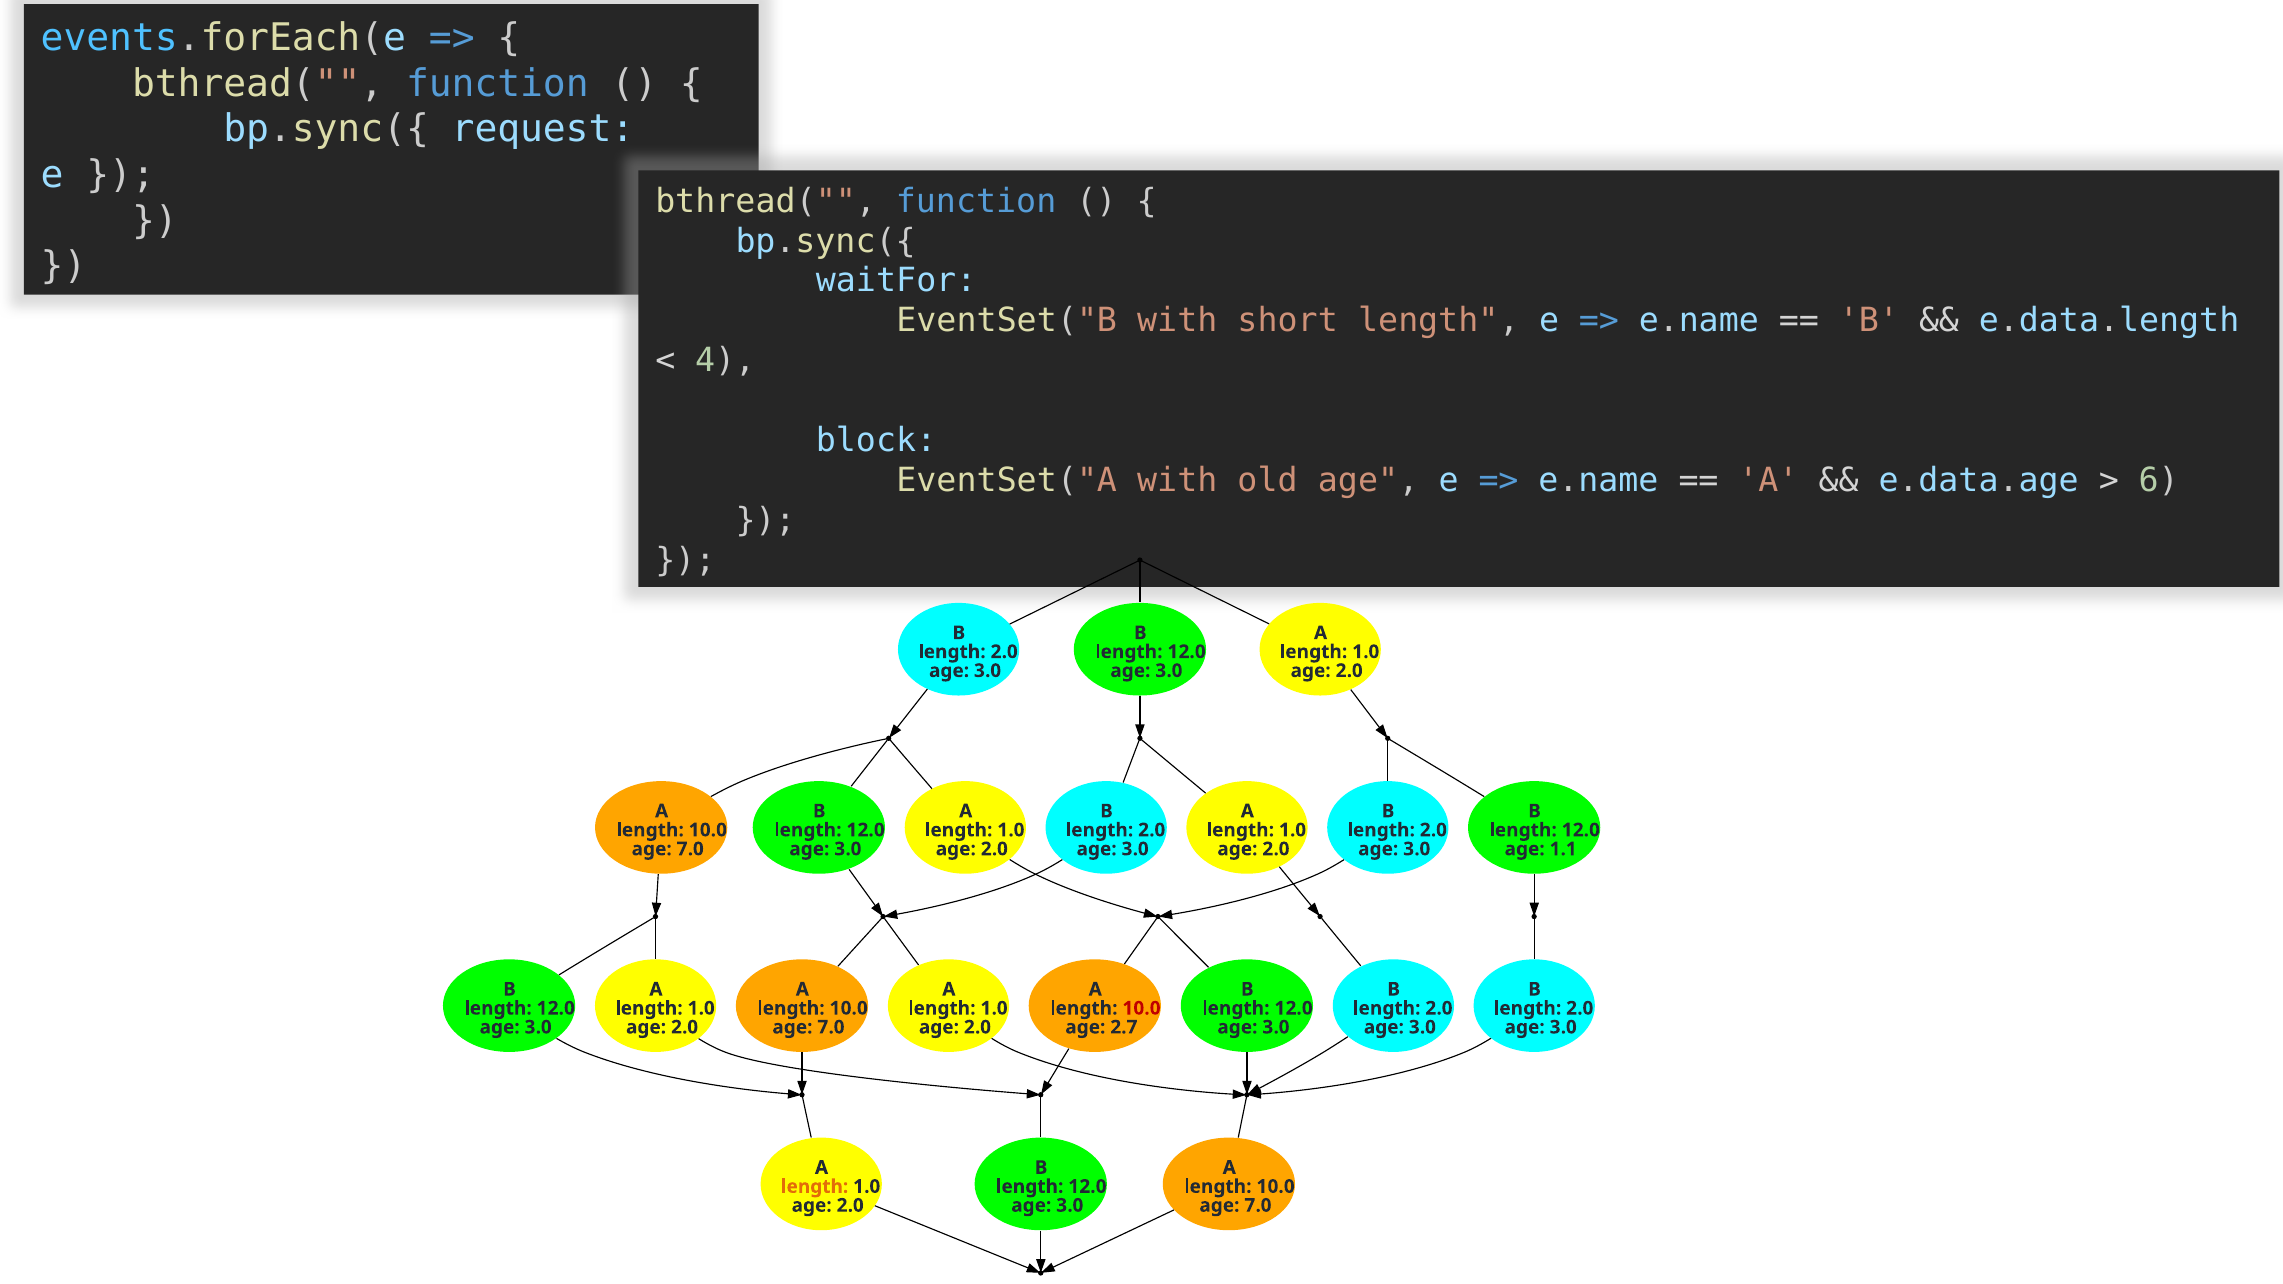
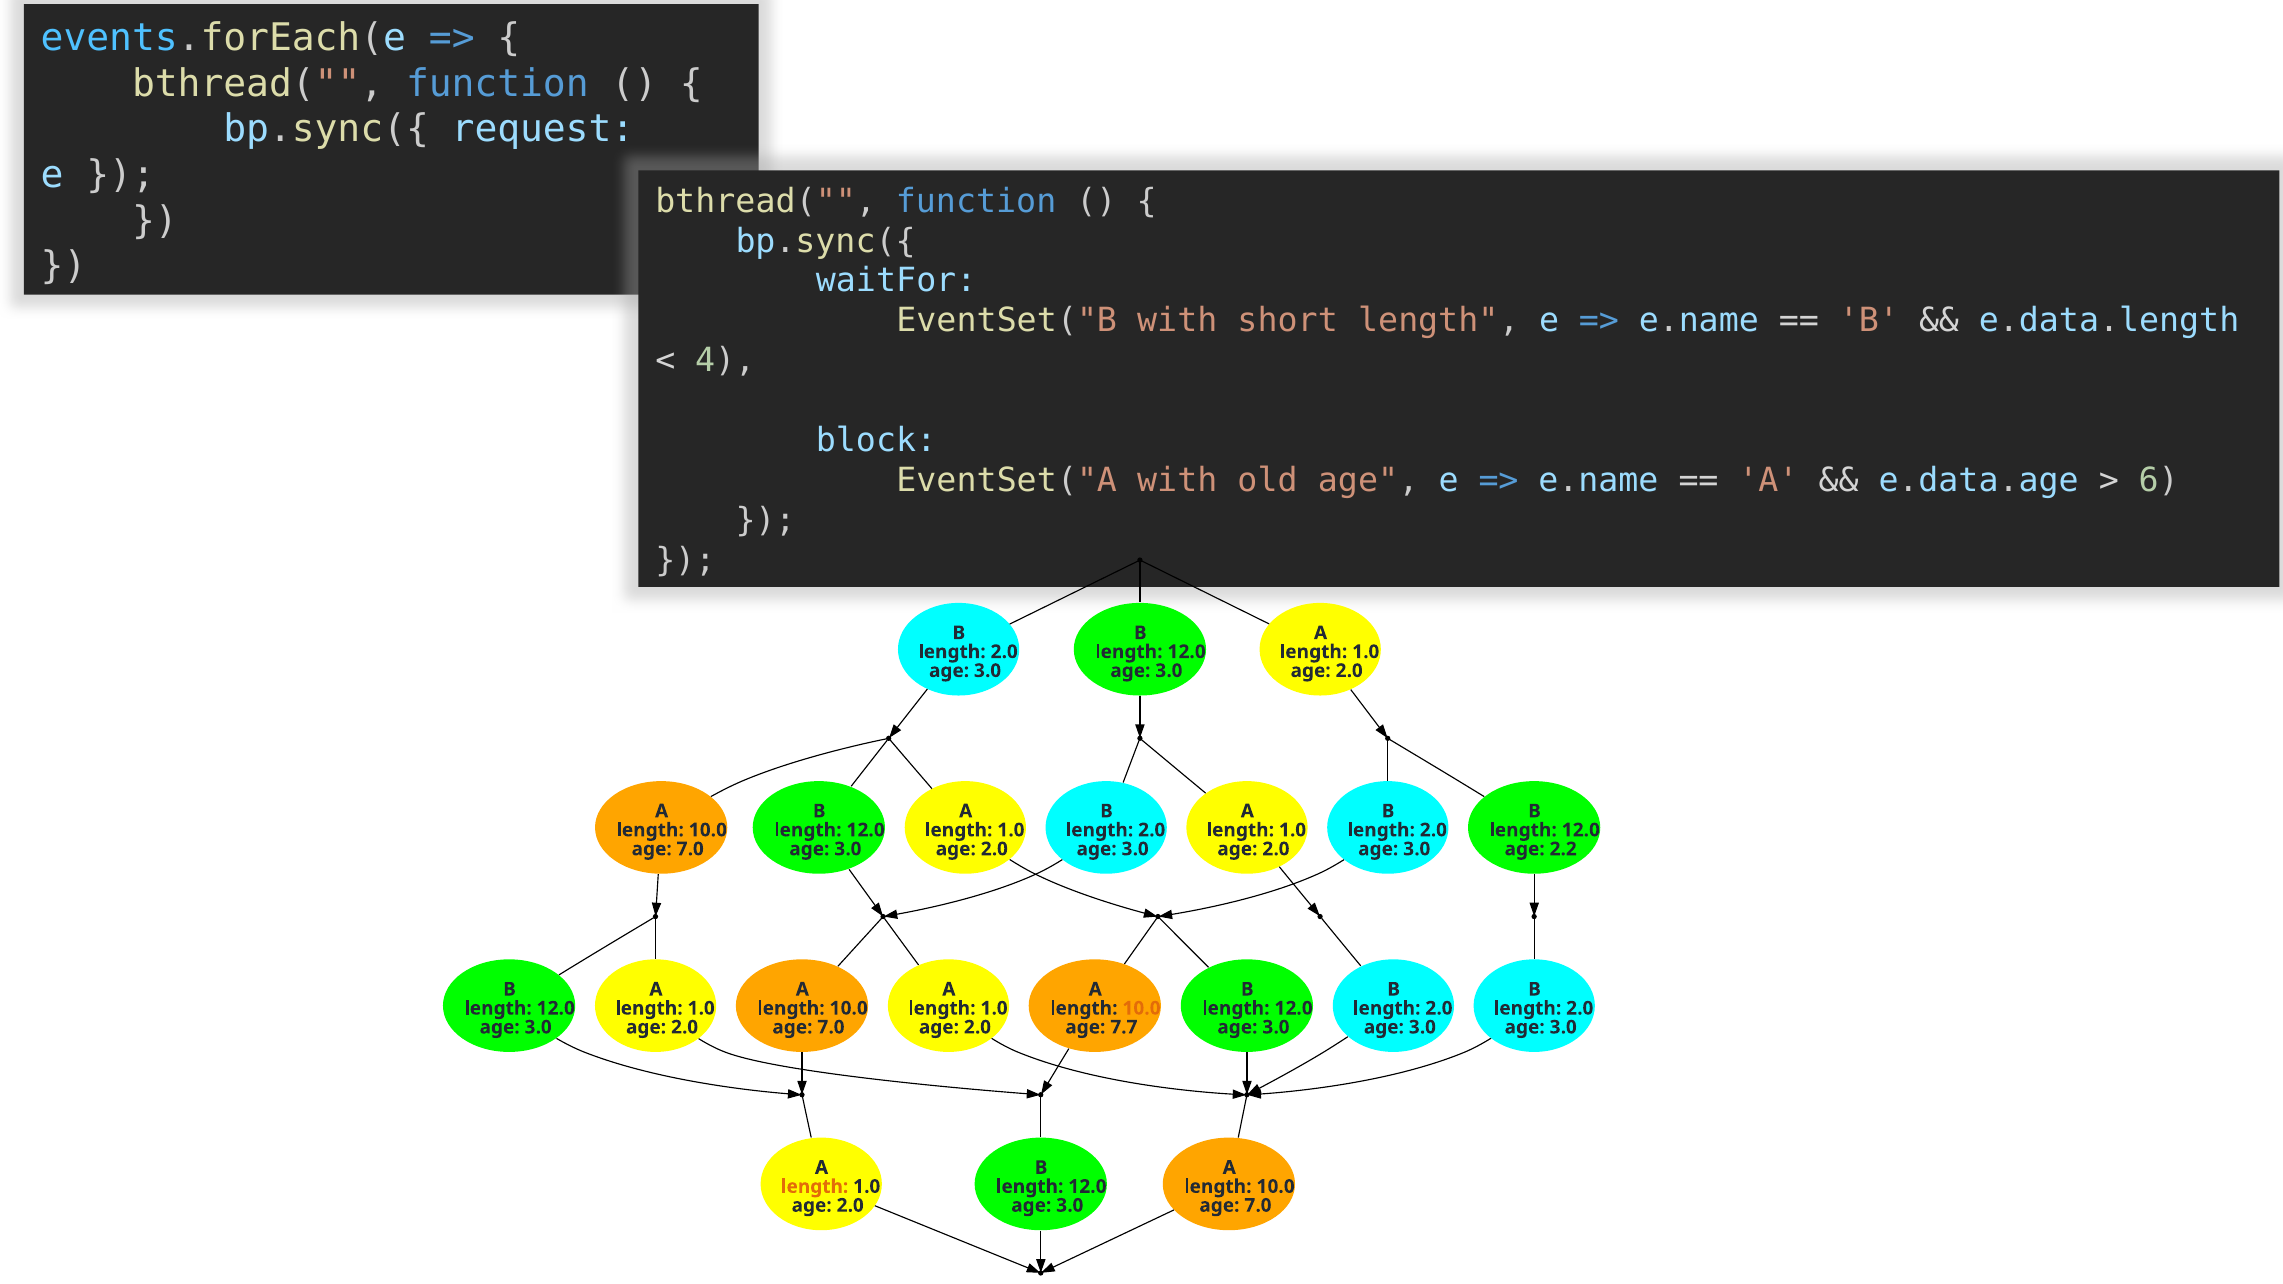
1.1: 1.1 -> 2.2
10.0 at (1142, 1008) colour: red -> orange
2.7: 2.7 -> 7.7
